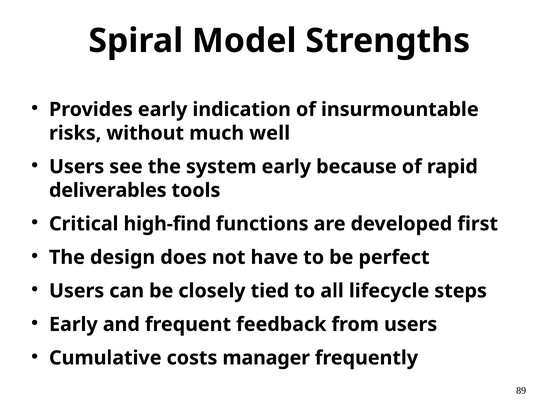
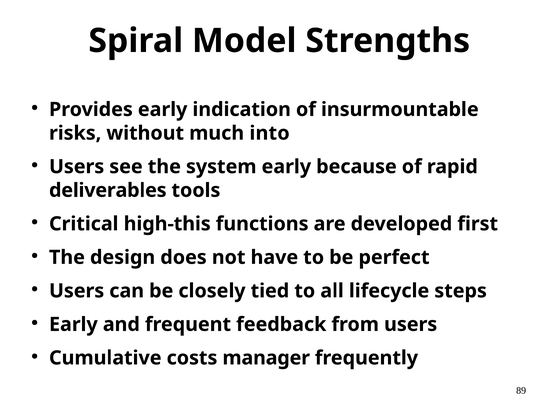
well: well -> into
high-find: high-find -> high-this
